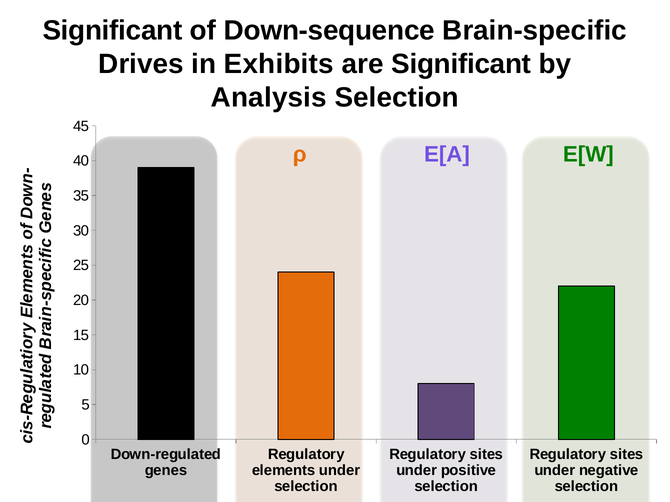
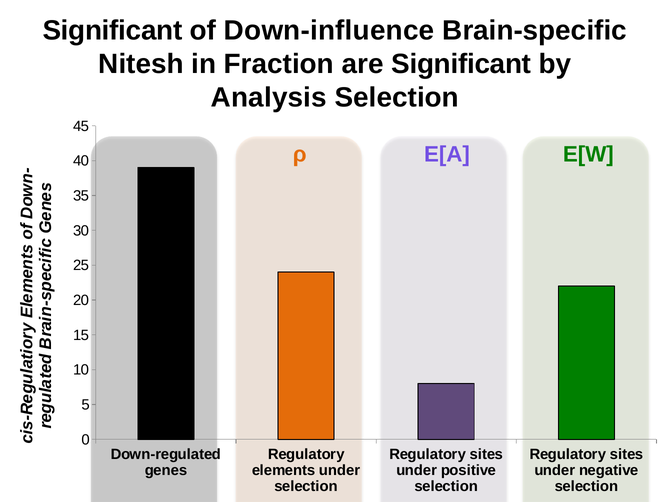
Down-sequence: Down-sequence -> Down-influence
Drives: Drives -> Nitesh
Exhibits: Exhibits -> Fraction
